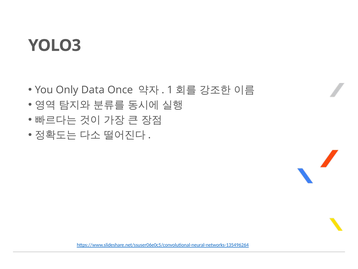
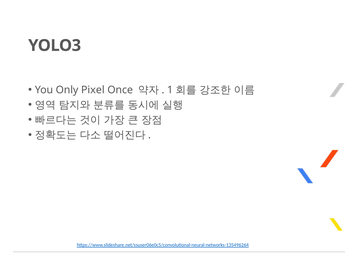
Data: Data -> Pixel
